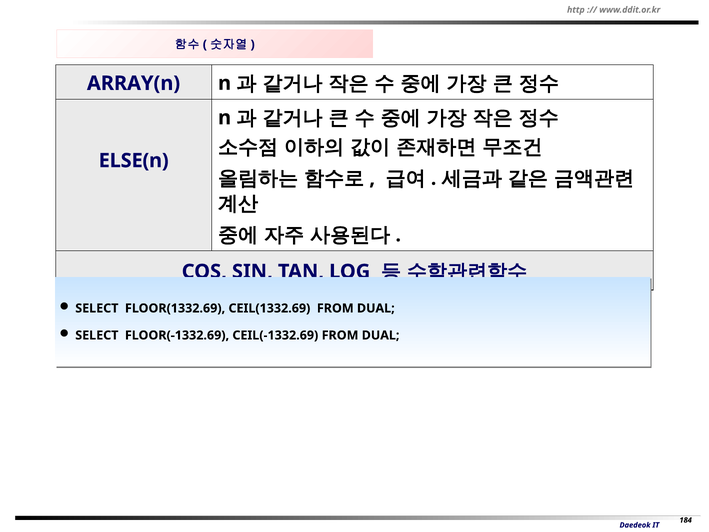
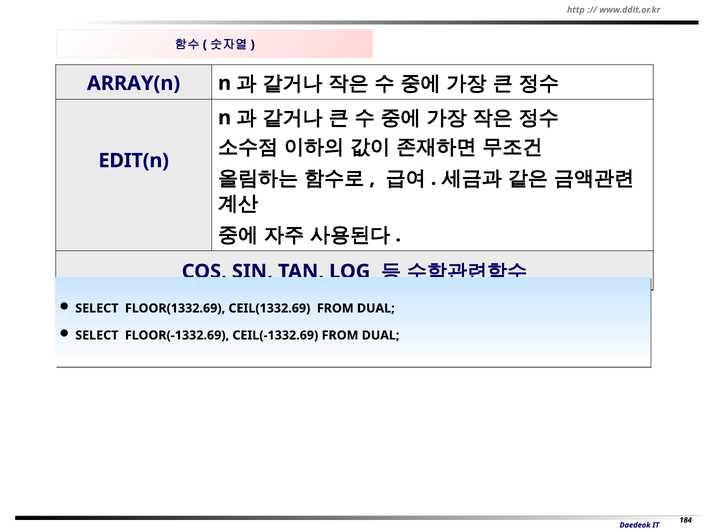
ELSE(n: ELSE(n -> EDIT(n
